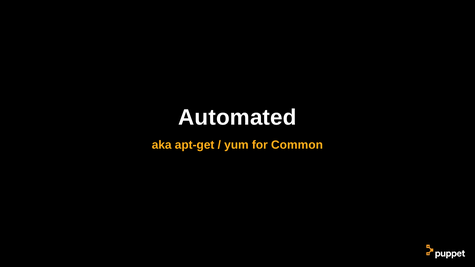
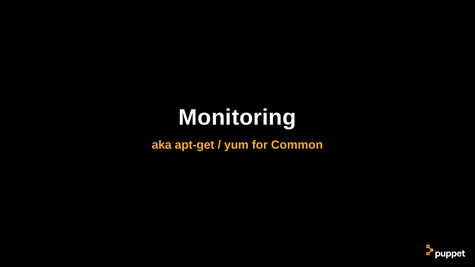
Automated: Automated -> Monitoring
